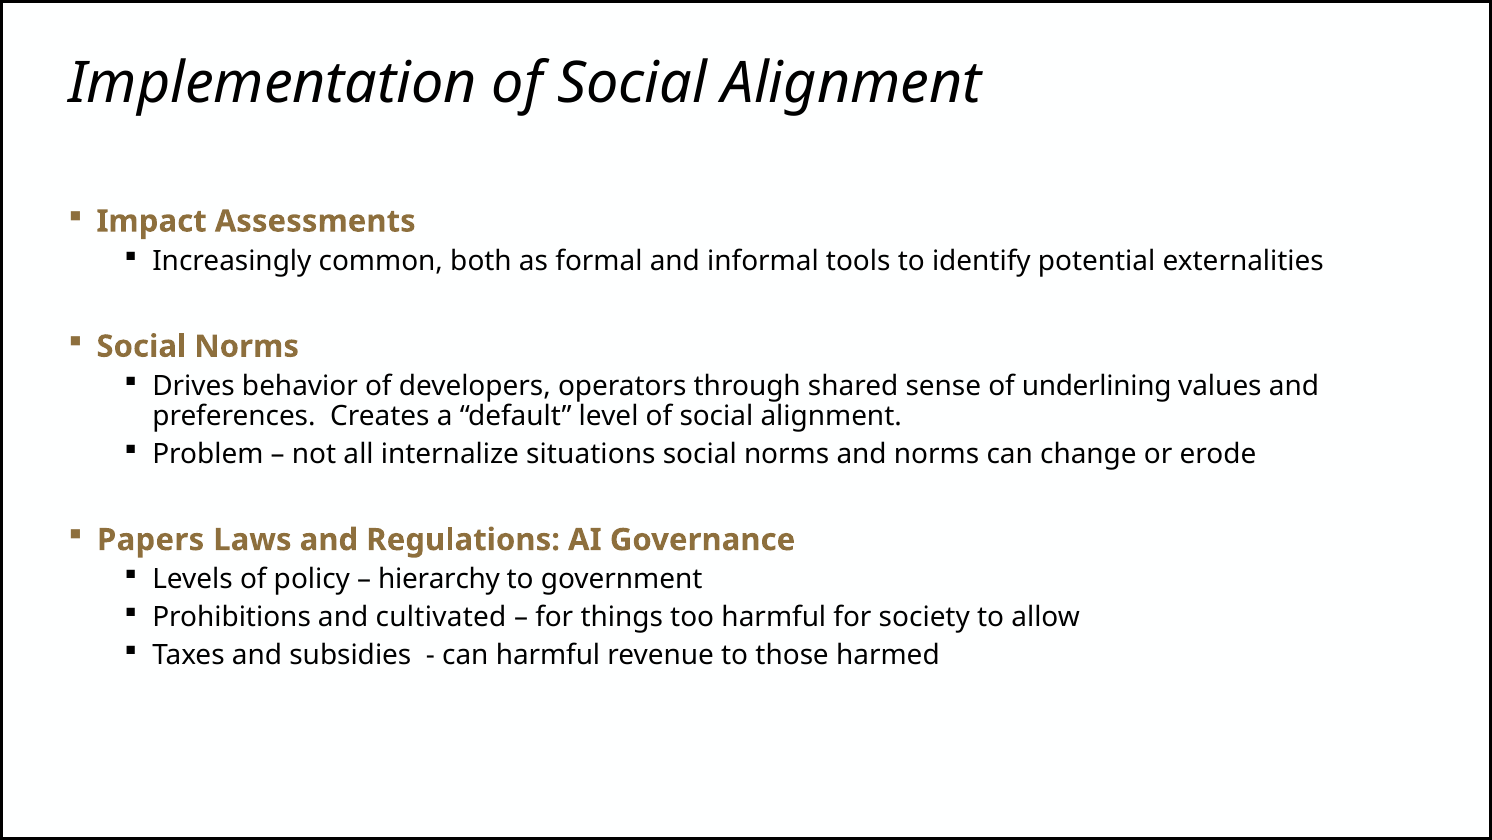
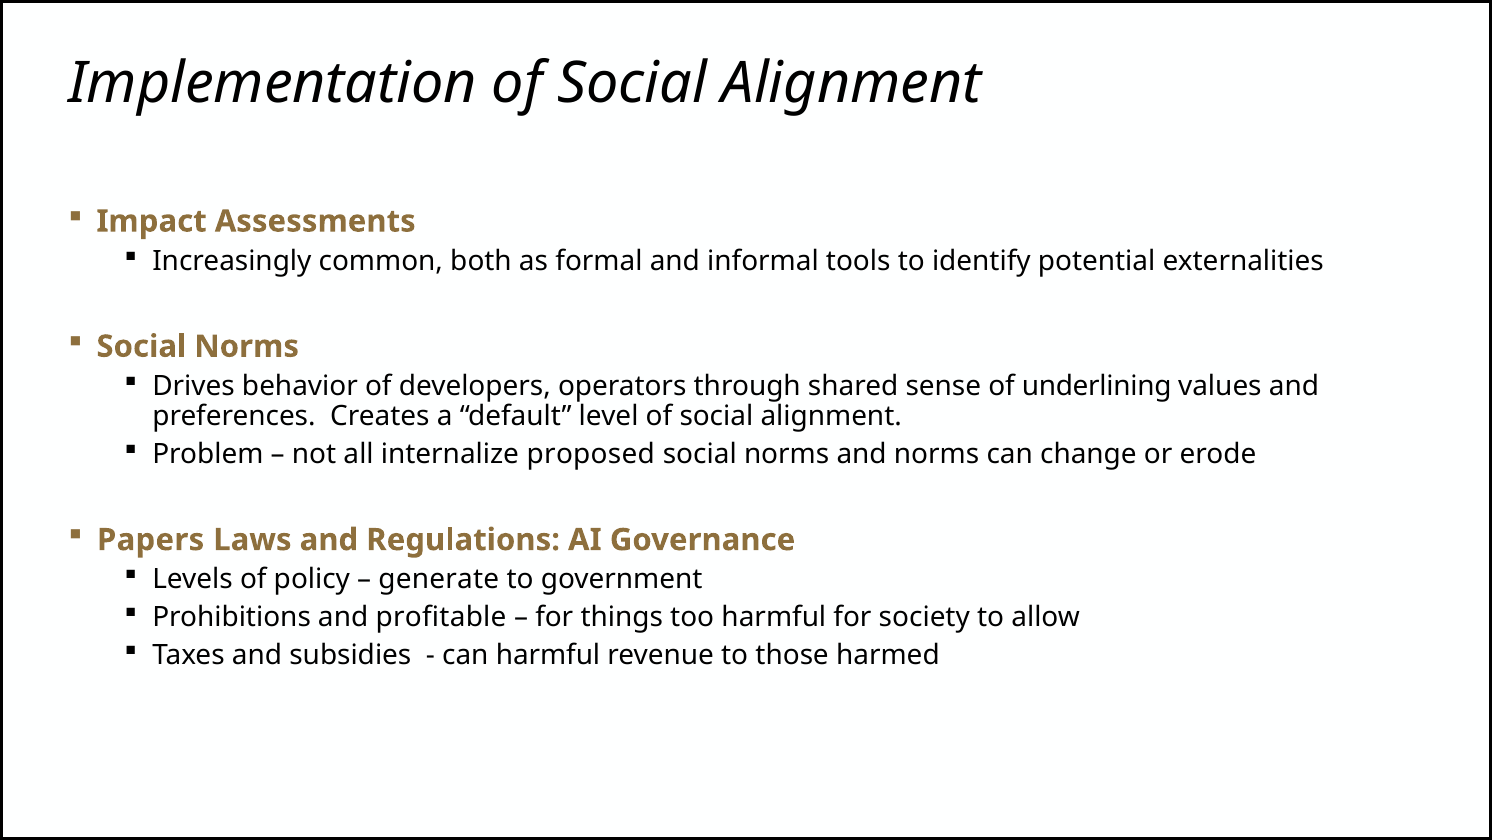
situations: situations -> proposed
hierarchy: hierarchy -> generate
cultivated: cultivated -> profitable
